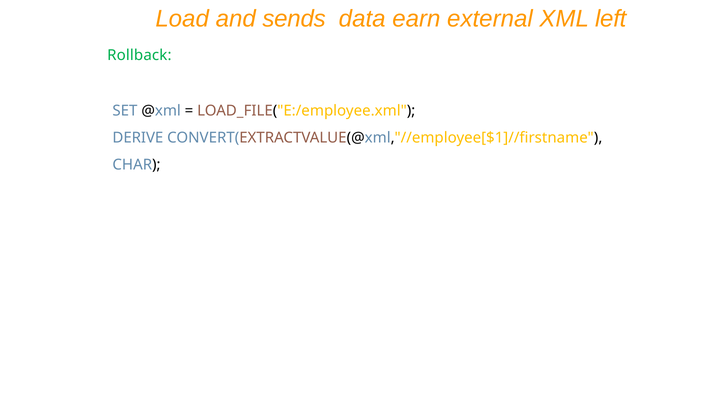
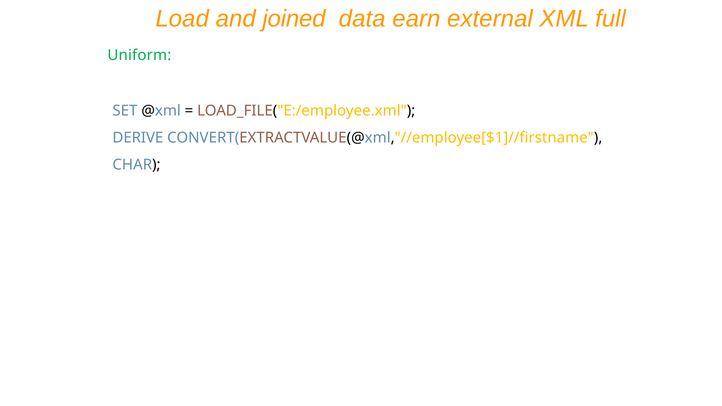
sends: sends -> joined
left: left -> full
Rollback: Rollback -> Uniform
